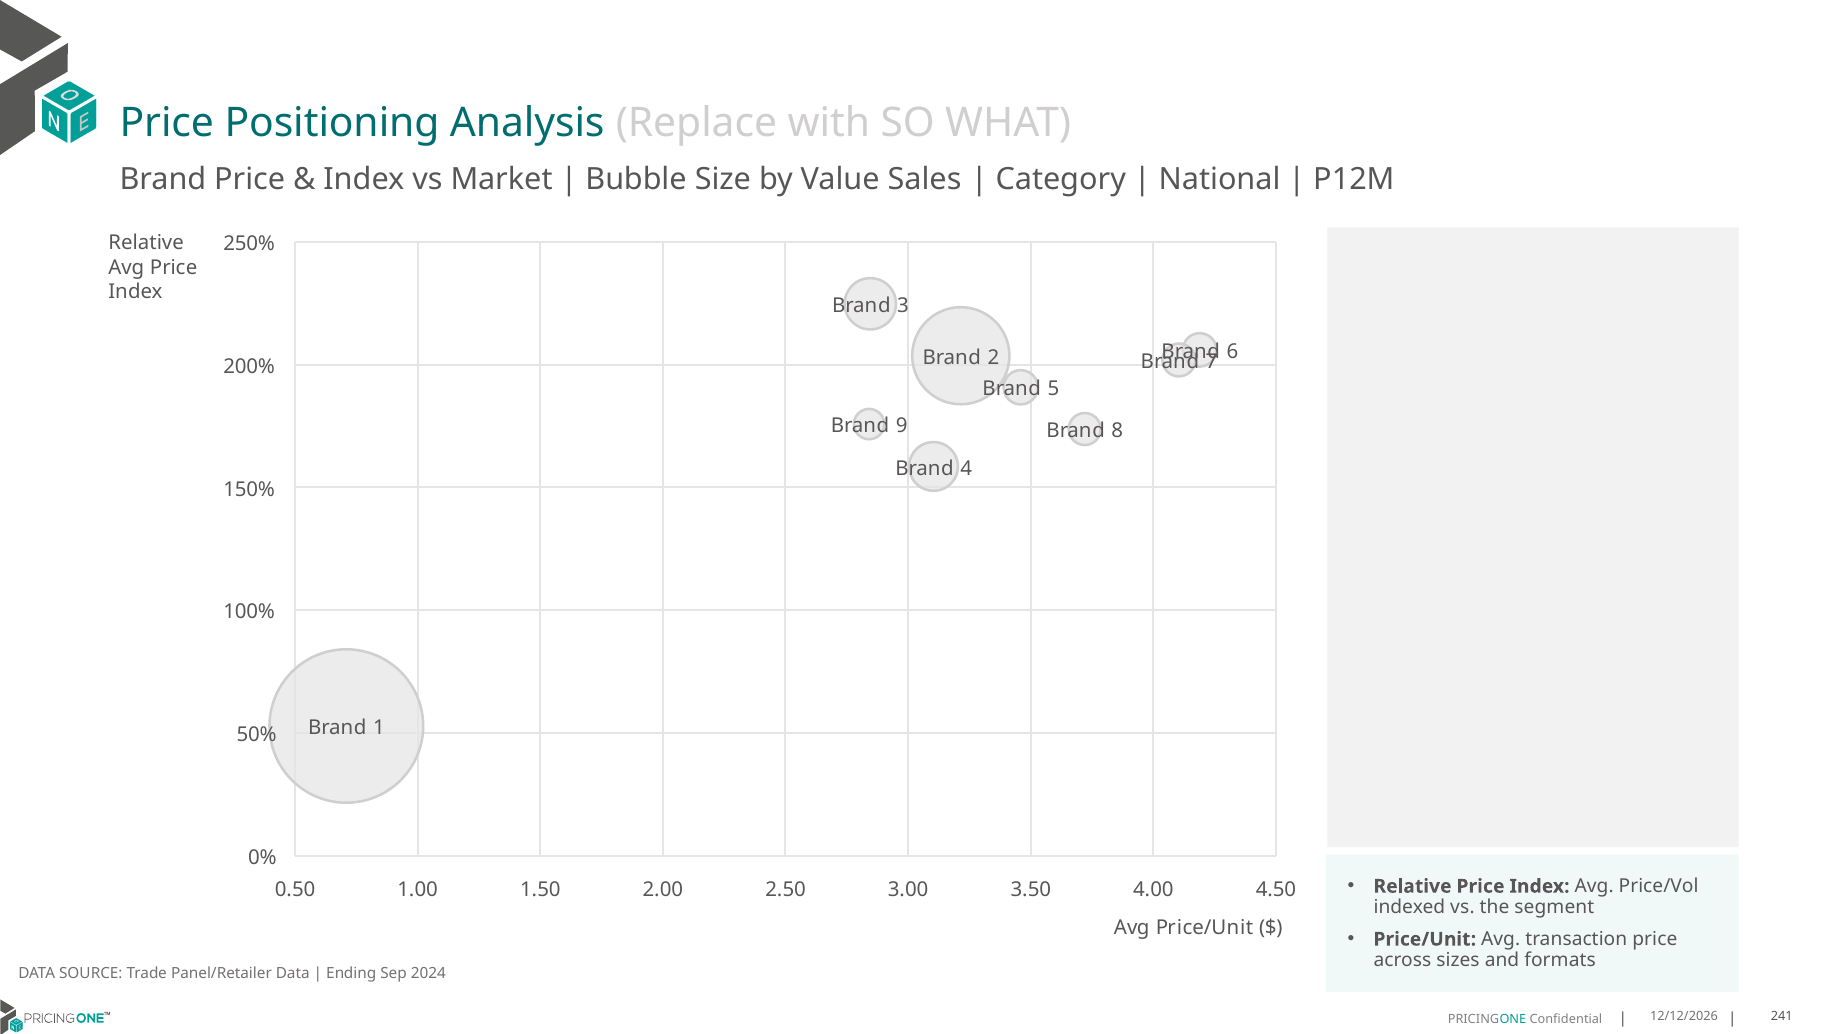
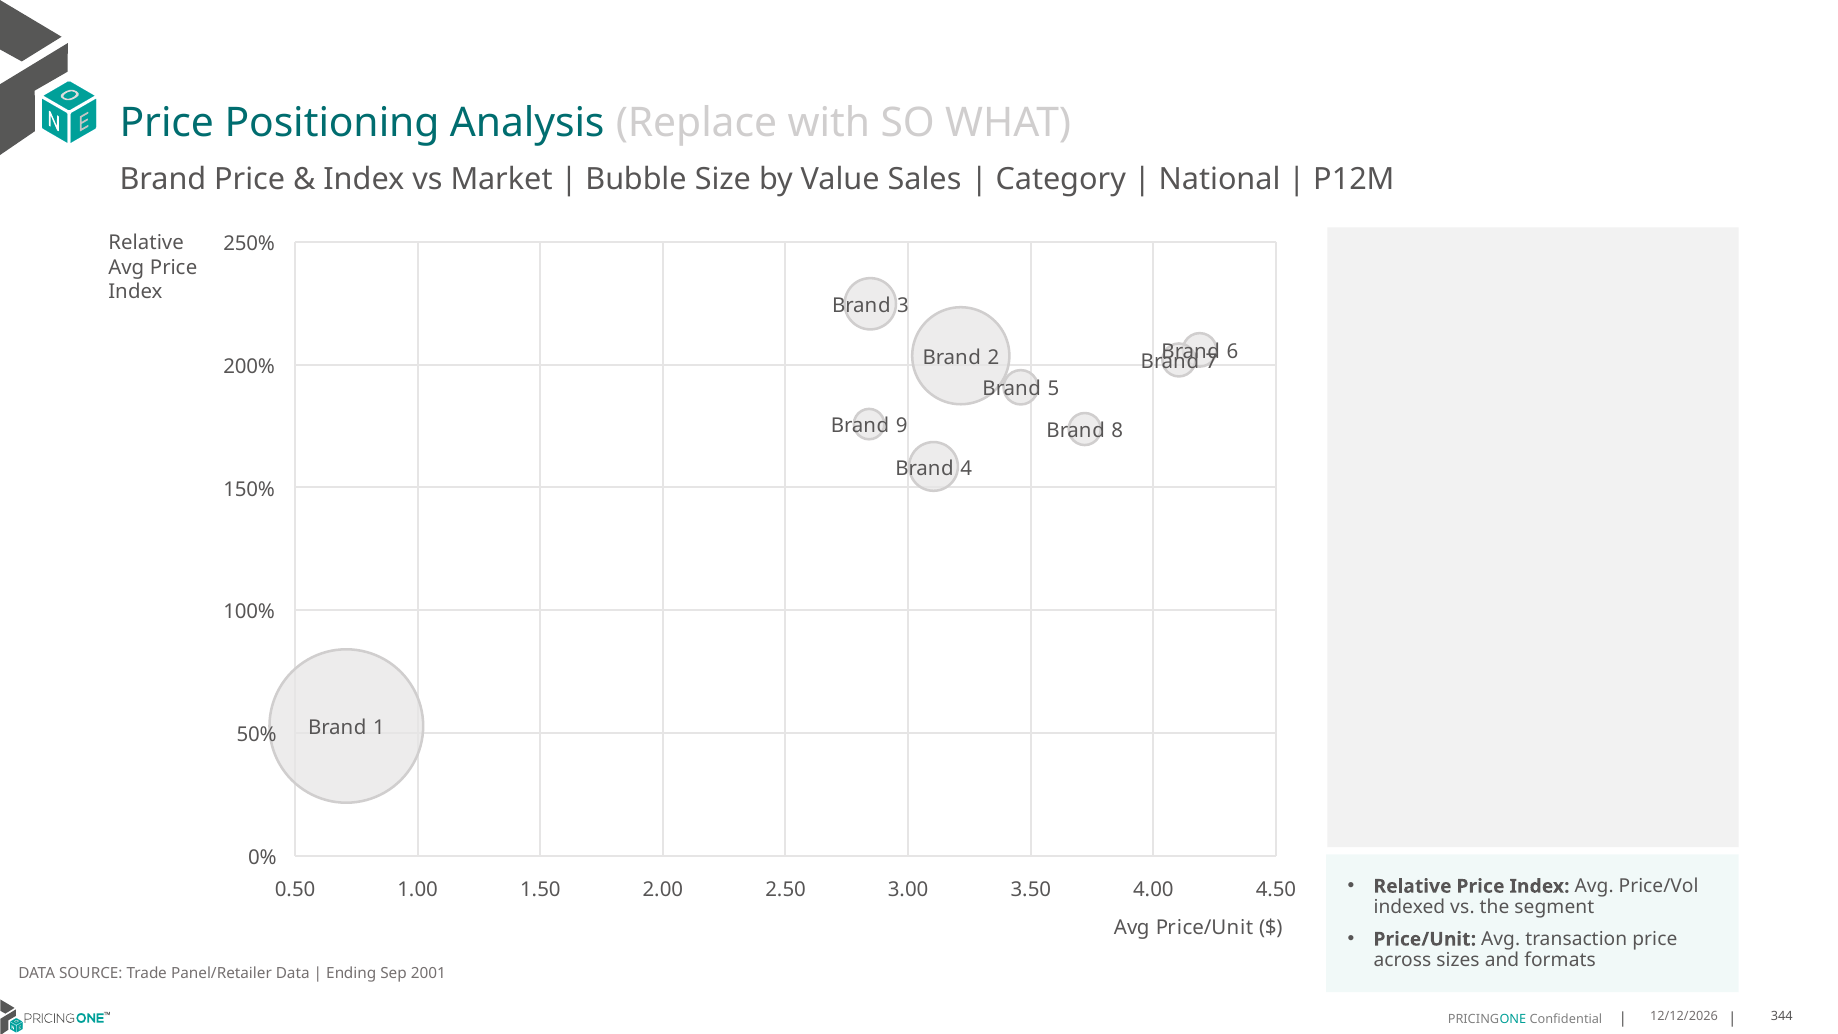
2024: 2024 -> 2001
241: 241 -> 344
